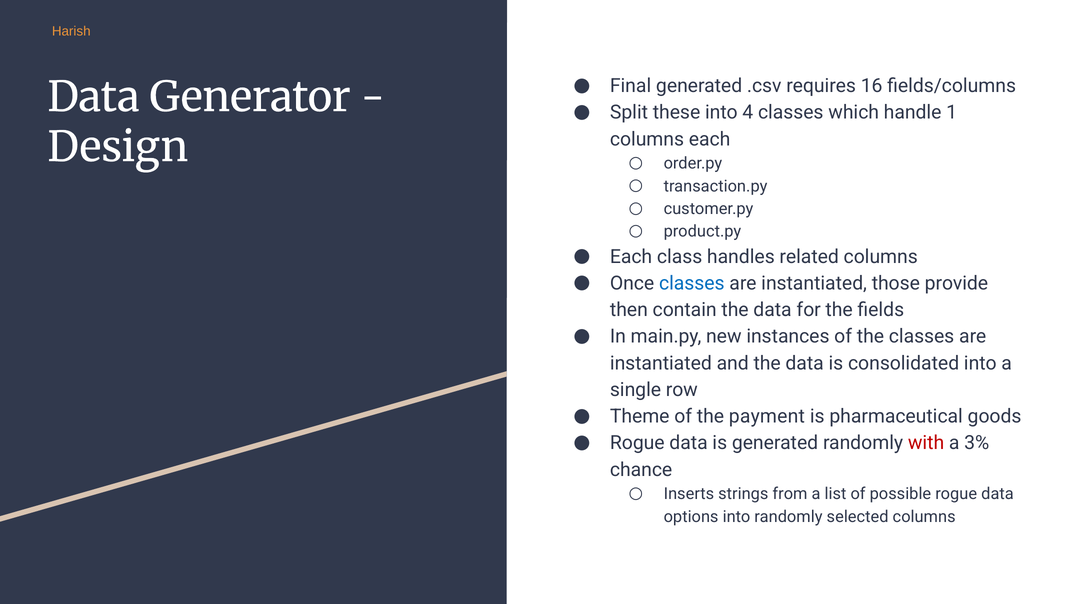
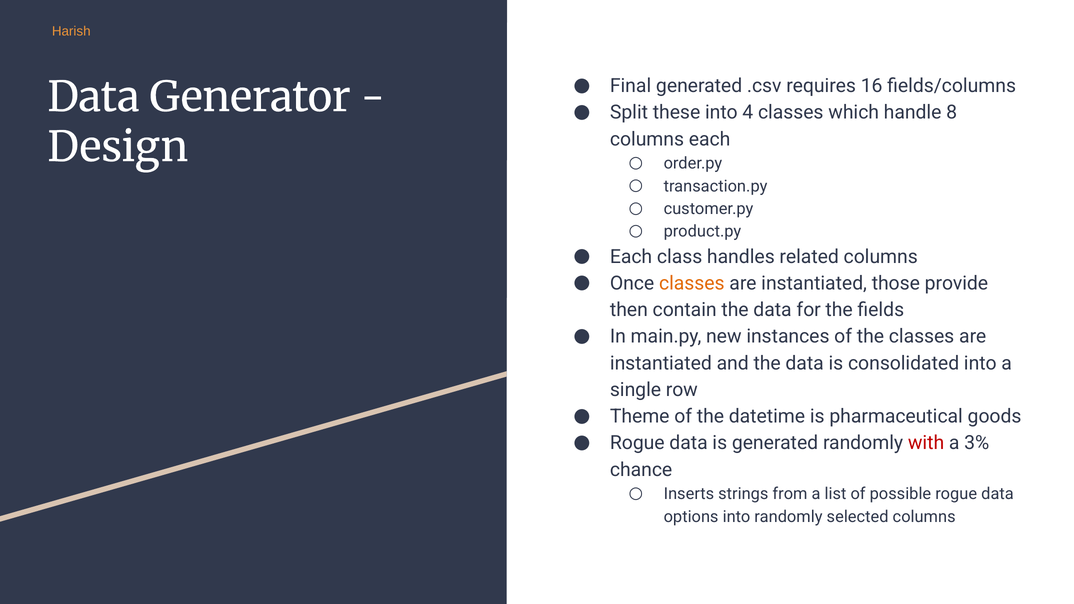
1: 1 -> 8
classes at (692, 283) colour: blue -> orange
payment: payment -> datetime
